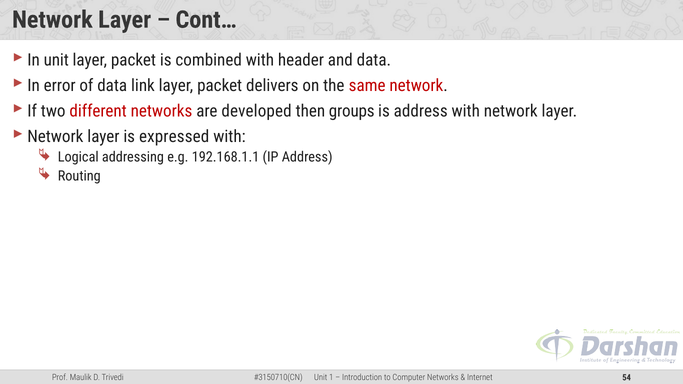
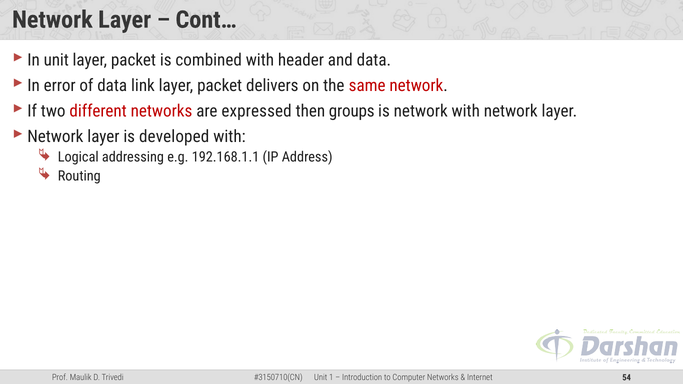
developed: developed -> expressed
is address: address -> network
expressed: expressed -> developed
